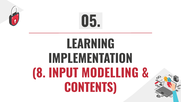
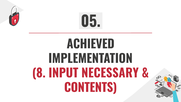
LEARNING: LEARNING -> ACHIEVED
MODELLING: MODELLING -> NECESSARY
